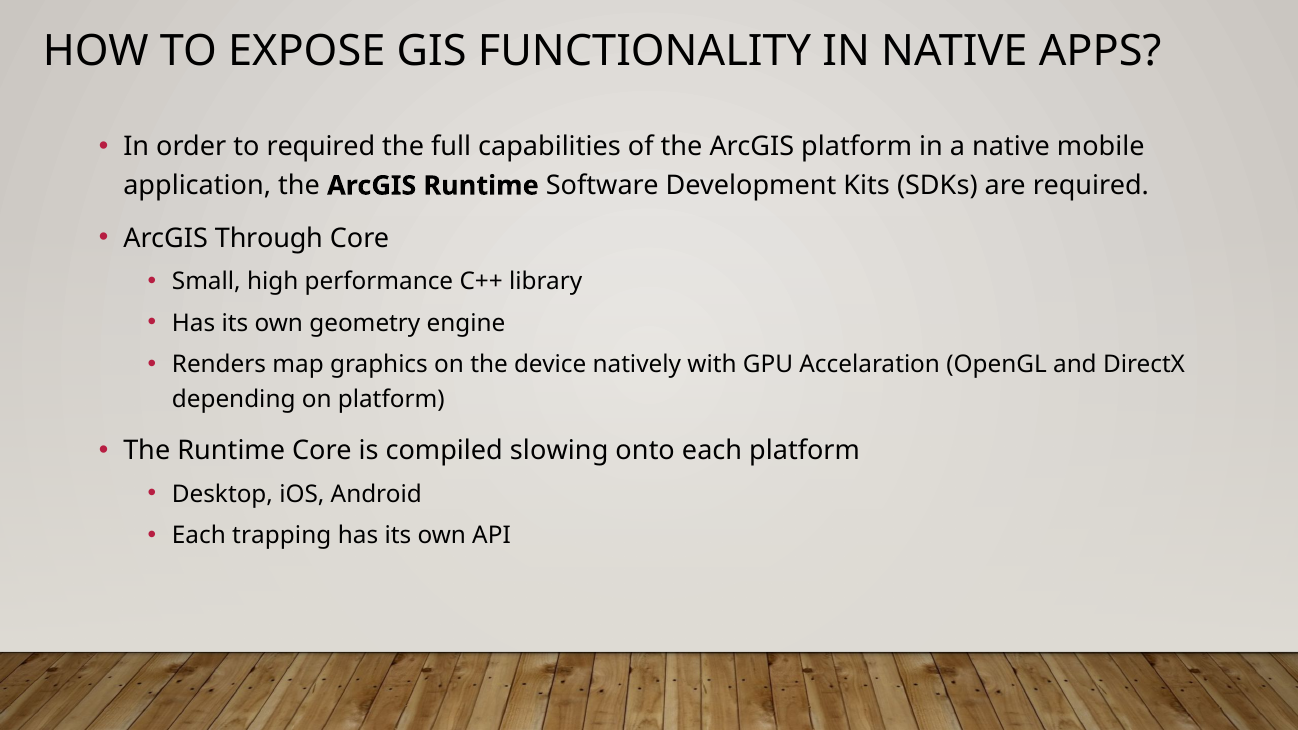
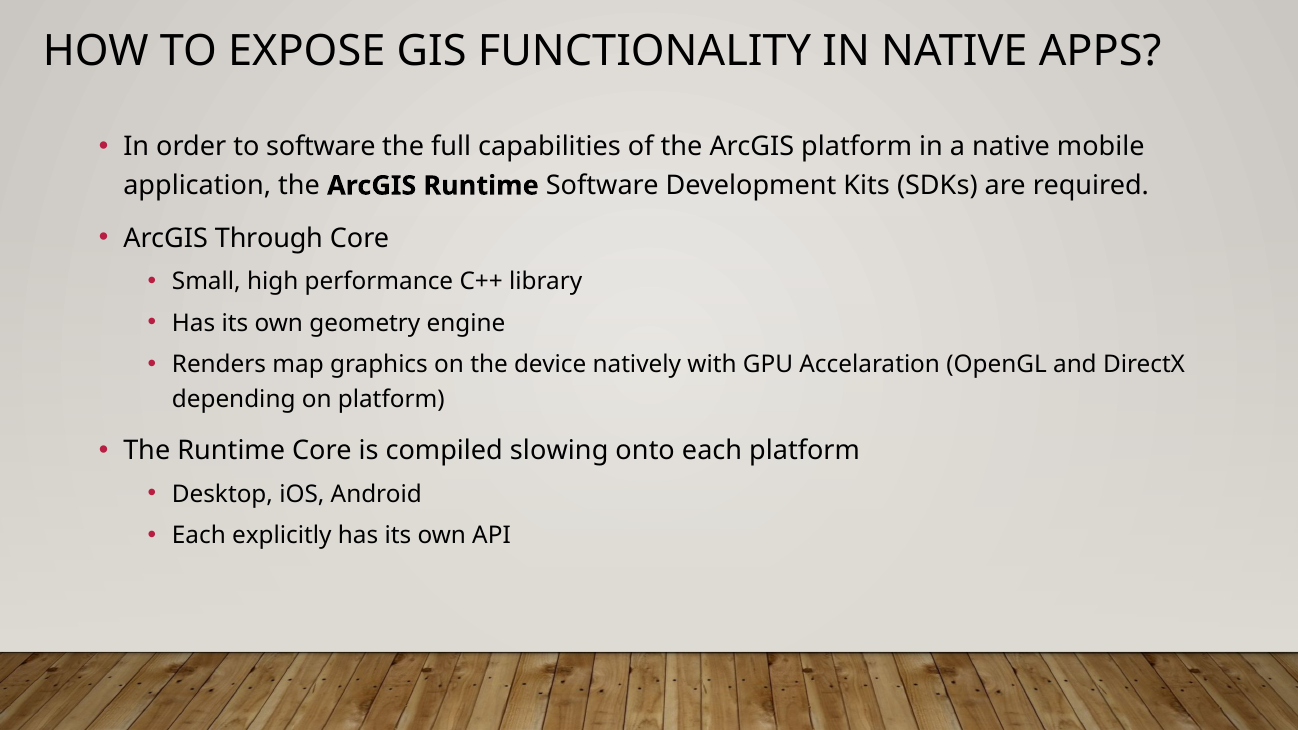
to required: required -> software
trapping: trapping -> explicitly
